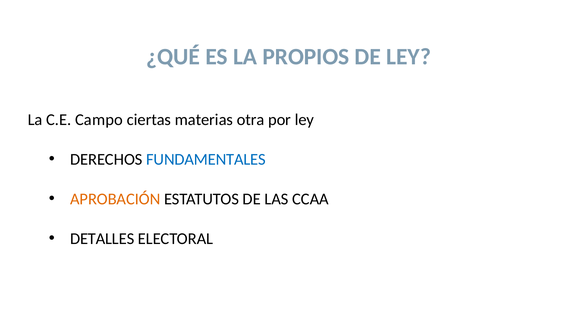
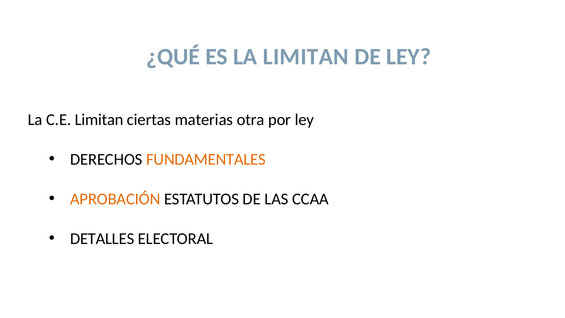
LA PROPIOS: PROPIOS -> LIMITAN
C.E Campo: Campo -> Limitan
FUNDAMENTALES colour: blue -> orange
